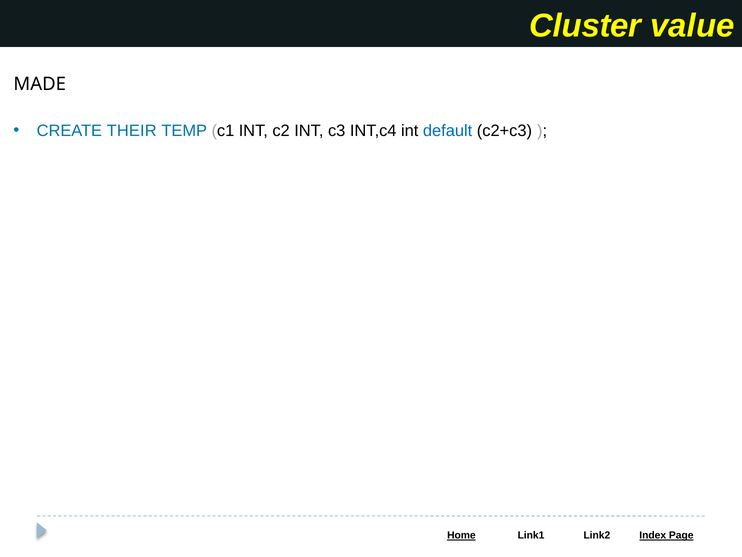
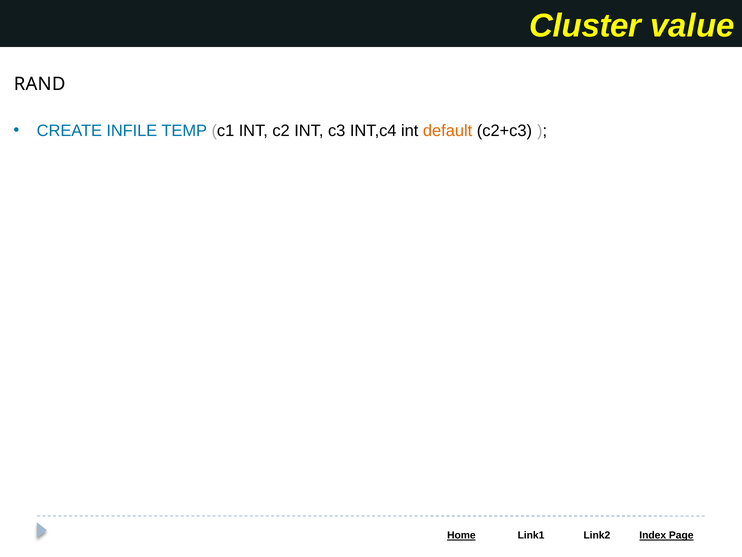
MADE: MADE -> RAND
THEIR: THEIR -> INFILE
default colour: blue -> orange
